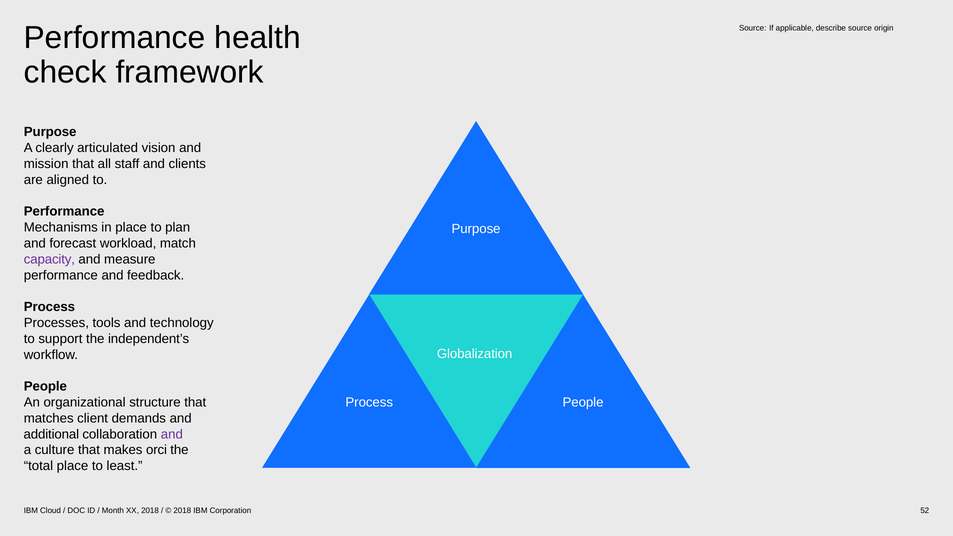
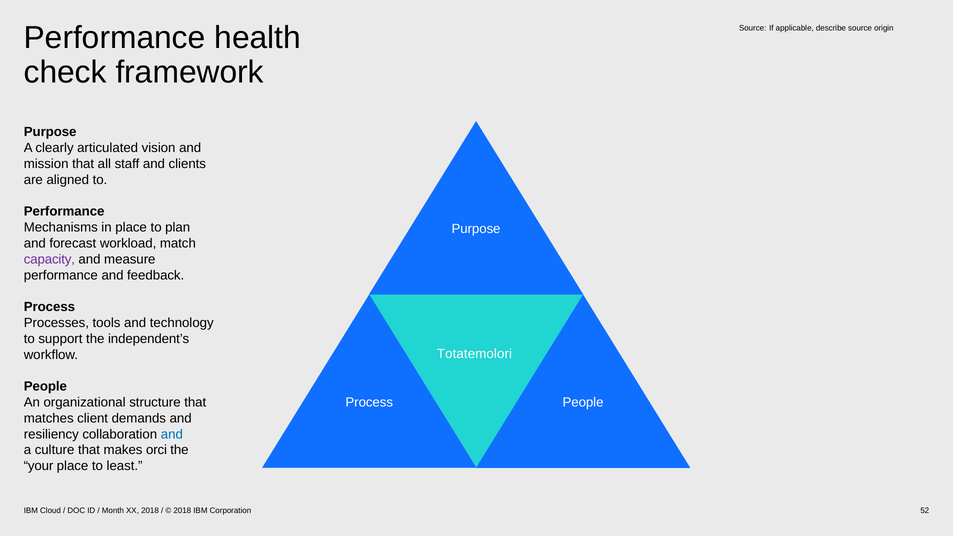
Globalization: Globalization -> Totatemolori
additional: additional -> resiliency
and at (172, 434) colour: purple -> blue
total: total -> your
